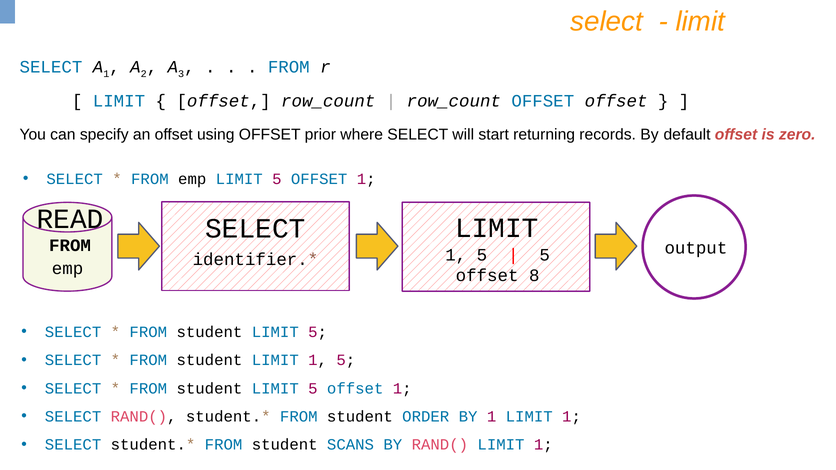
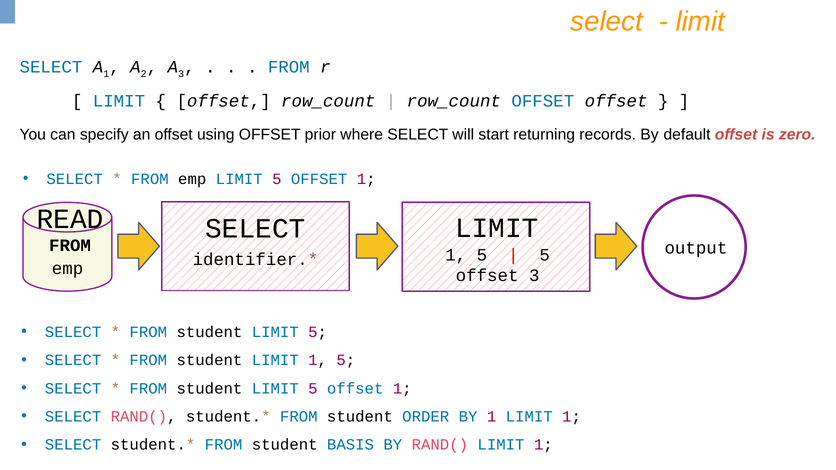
offset 8: 8 -> 3
SCANS: SCANS -> BASIS
